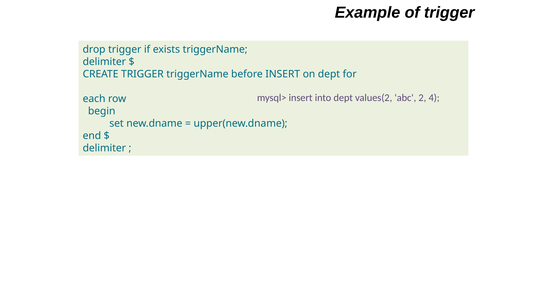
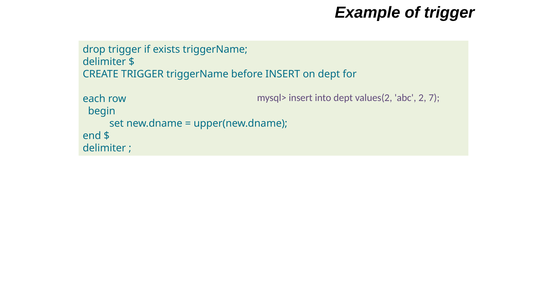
4: 4 -> 7
